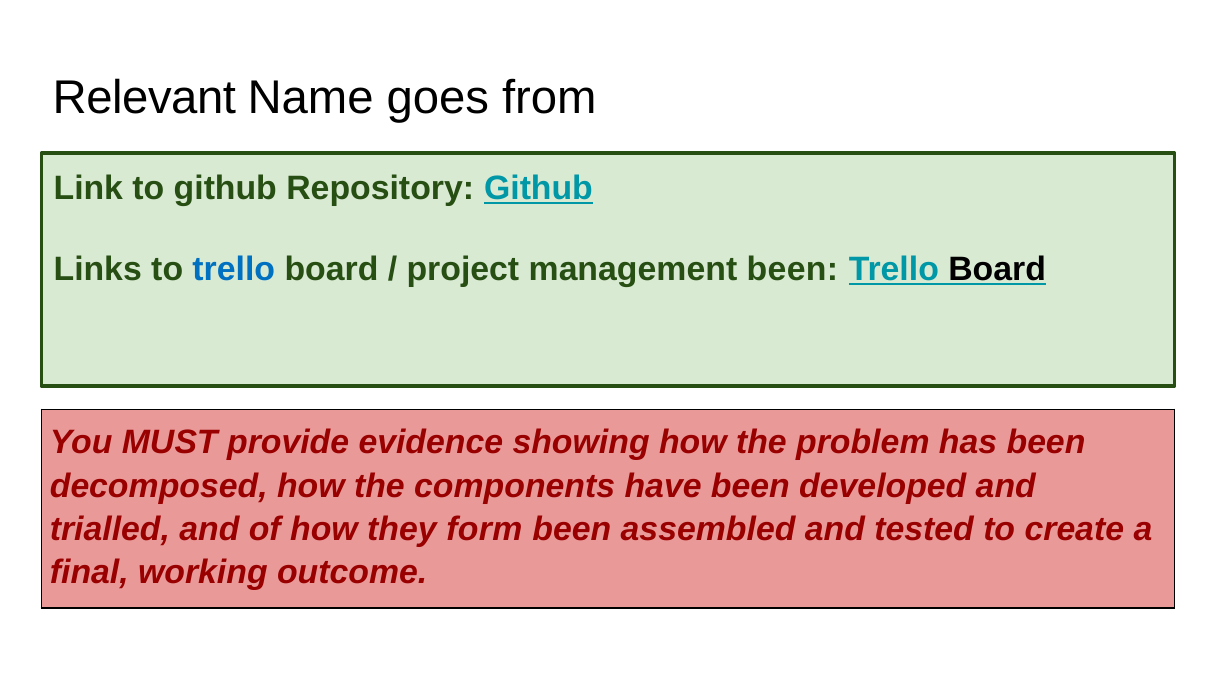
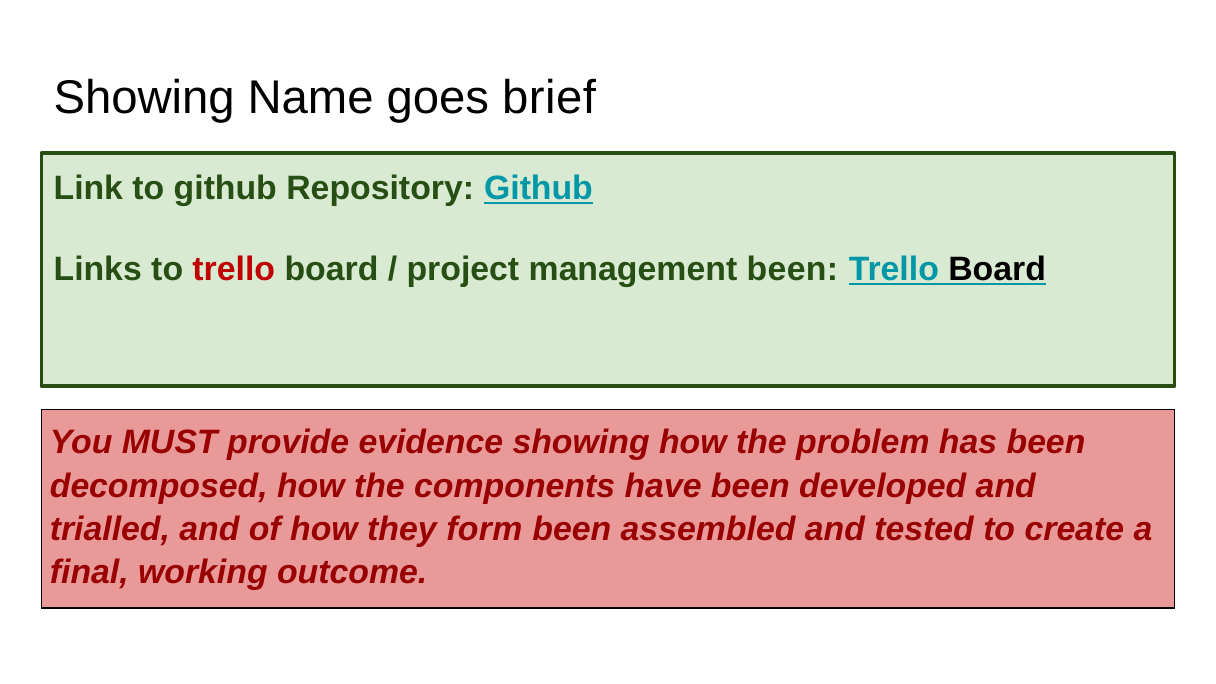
Relevant at (144, 98): Relevant -> Showing
from: from -> brief
trello at (234, 269) colour: blue -> red
